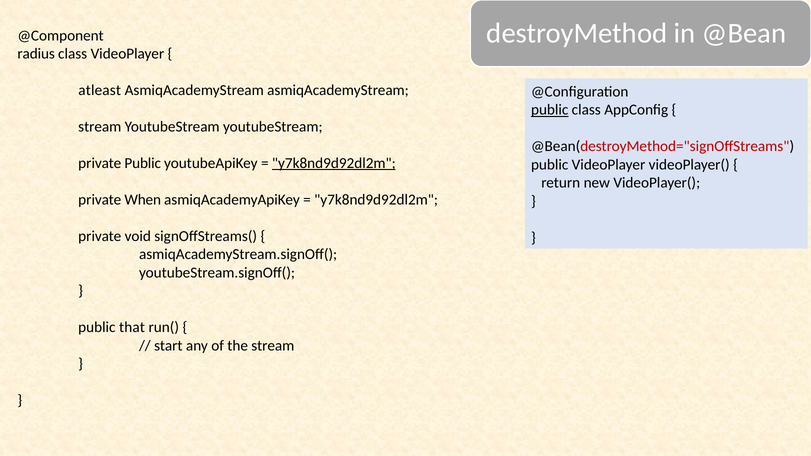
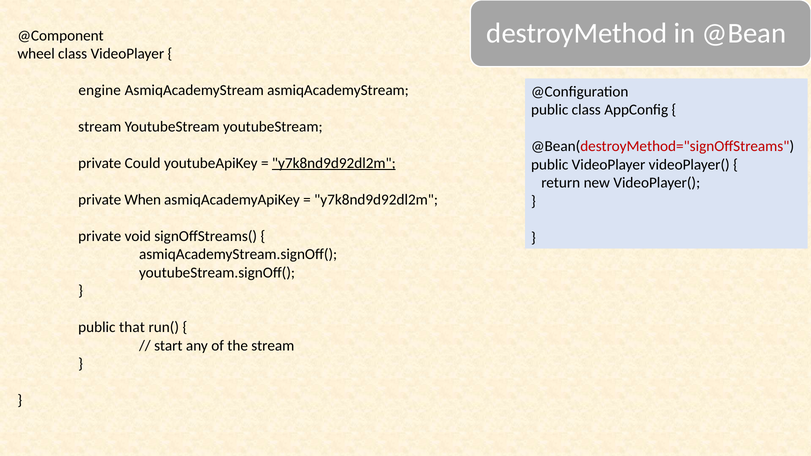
radius: radius -> wheel
atleast: atleast -> engine
public at (550, 110) underline: present -> none
private Public: Public -> Could
